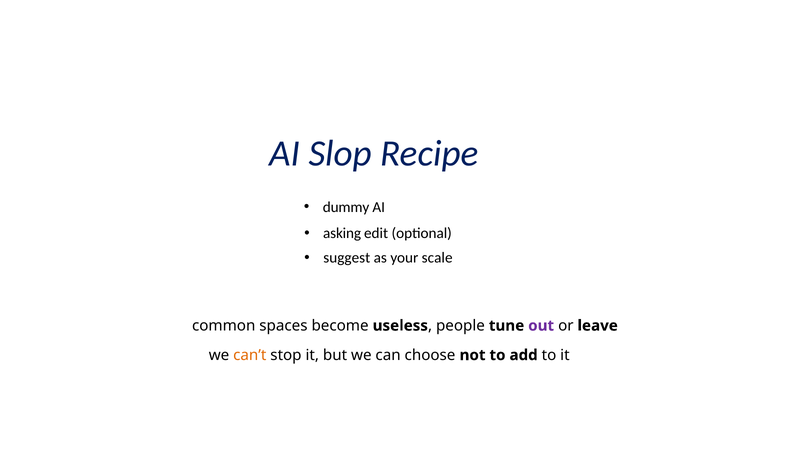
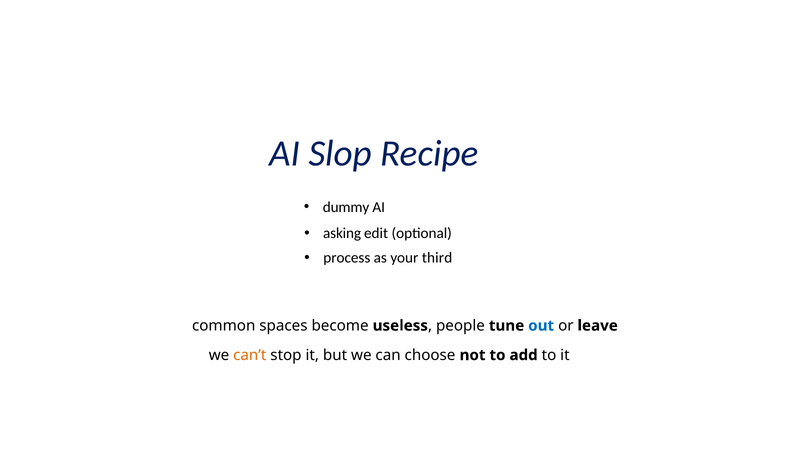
suggest: suggest -> process
scale: scale -> third
out colour: purple -> blue
